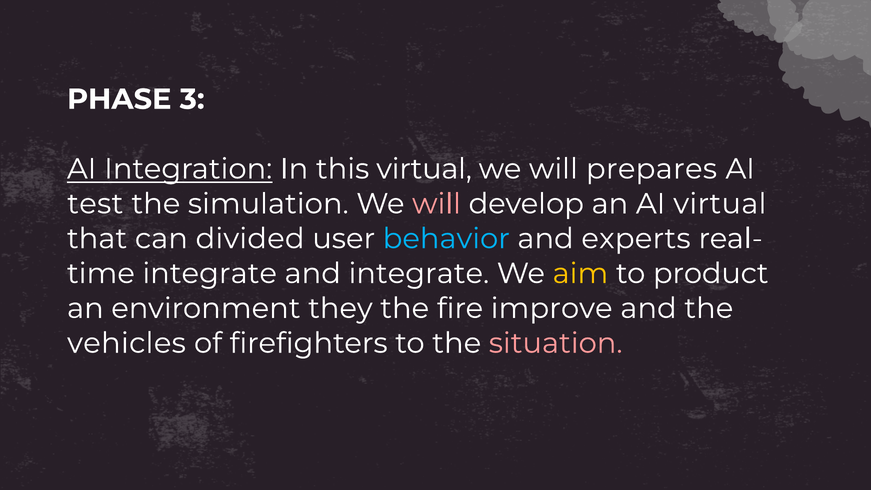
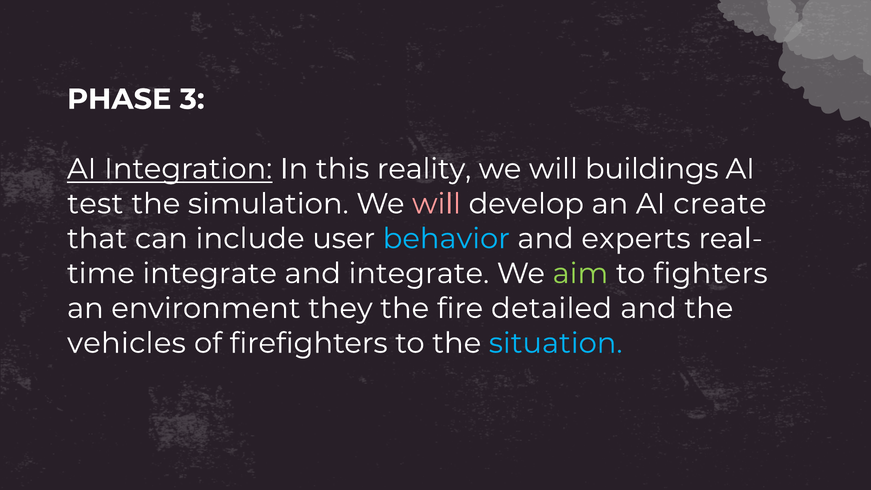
this virtual: virtual -> reality
prepares: prepares -> buildings
AI virtual: virtual -> create
divided: divided -> include
aim colour: yellow -> light green
product: product -> fighters
improve: improve -> detailed
situation colour: pink -> light blue
